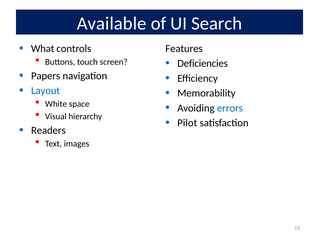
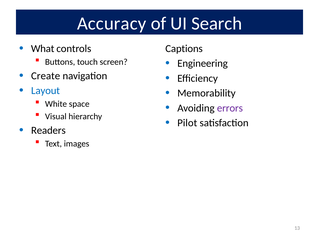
Available: Available -> Accuracy
Features: Features -> Captions
Deficiencies: Deficiencies -> Engineering
Papers: Papers -> Create
errors colour: blue -> purple
